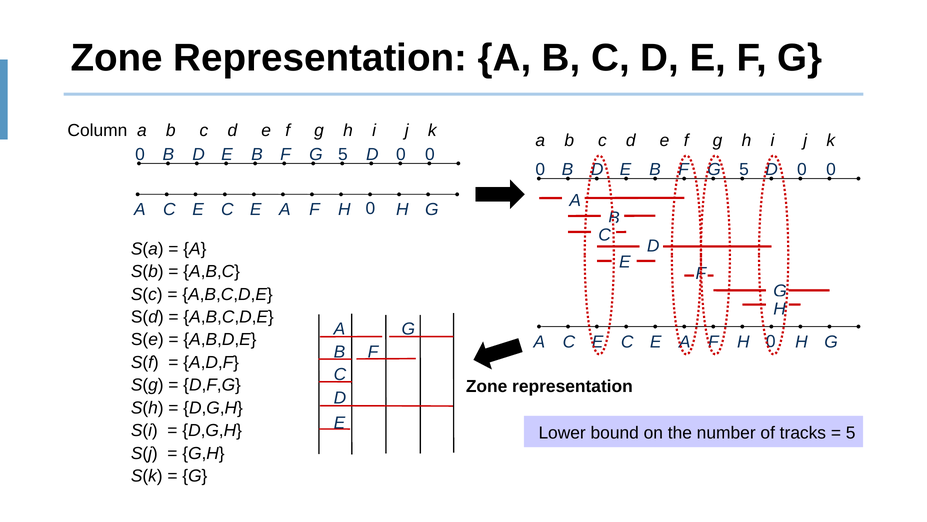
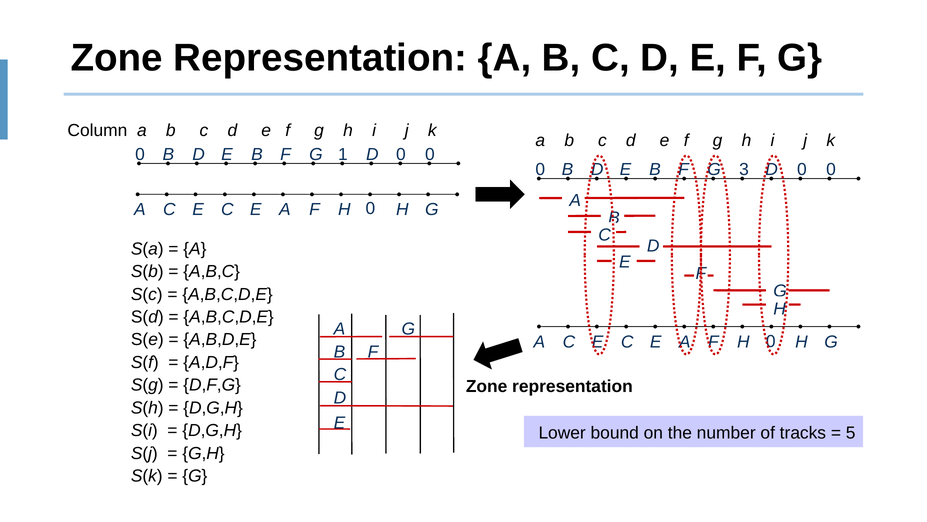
5 at (343, 154): 5 -> 1
5 at (744, 169): 5 -> 3
